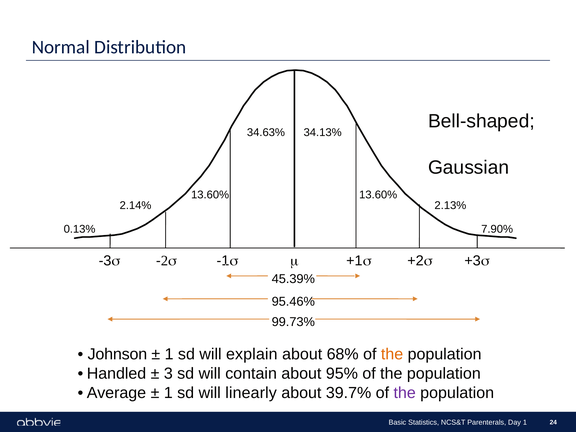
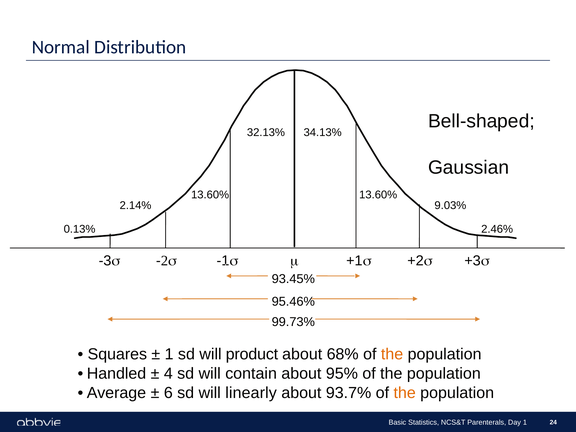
34.63%: 34.63% -> 32.13%
2.13%: 2.13% -> 9.03%
7.90%: 7.90% -> 2.46%
45.39%: 45.39% -> 93.45%
Johnson: Johnson -> Squares
explain: explain -> product
3: 3 -> 4
1 at (168, 393): 1 -> 6
39.7%: 39.7% -> 93.7%
the at (405, 393) colour: purple -> orange
